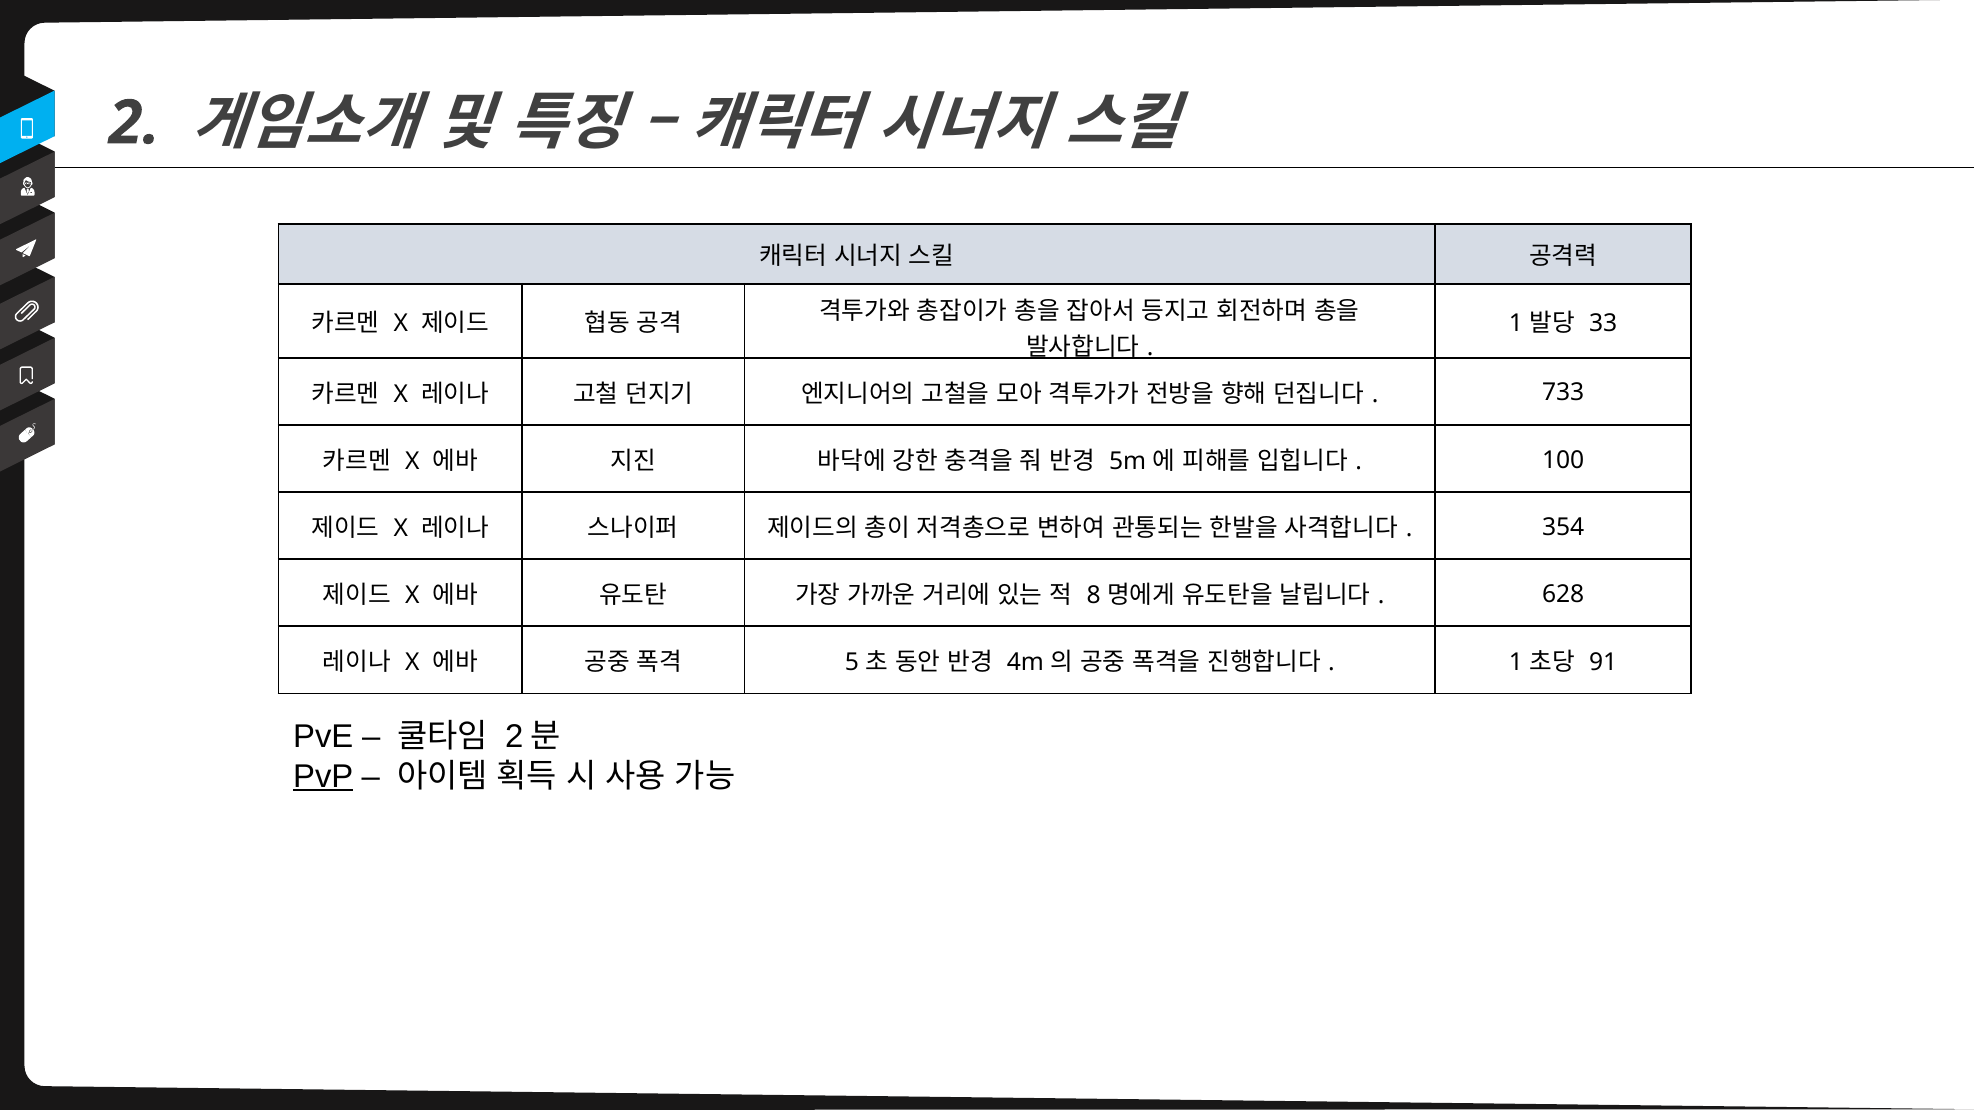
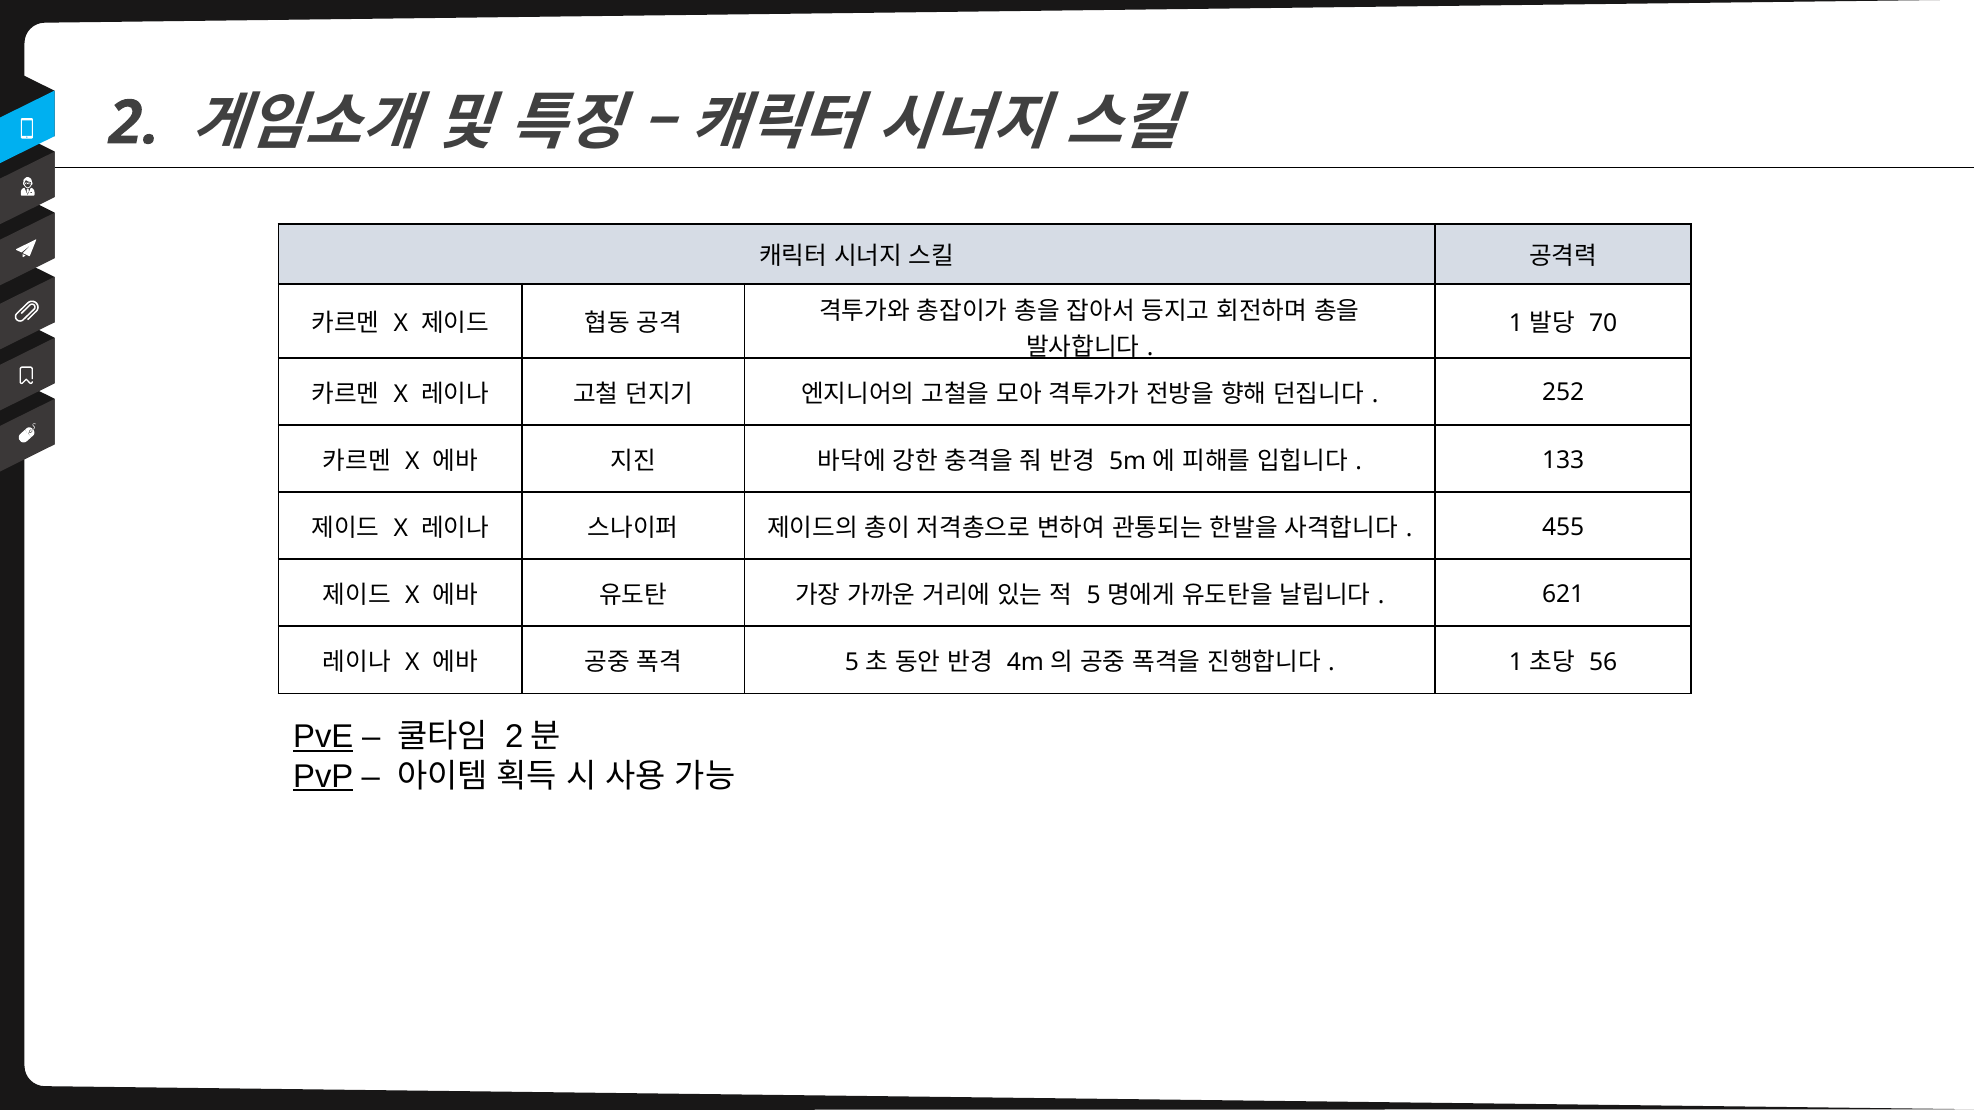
33: 33 -> 70
733: 733 -> 252
100: 100 -> 133
354: 354 -> 455
8 at (1094, 595): 8 -> 5
628: 628 -> 621
91: 91 -> 56
PvE underline: none -> present
